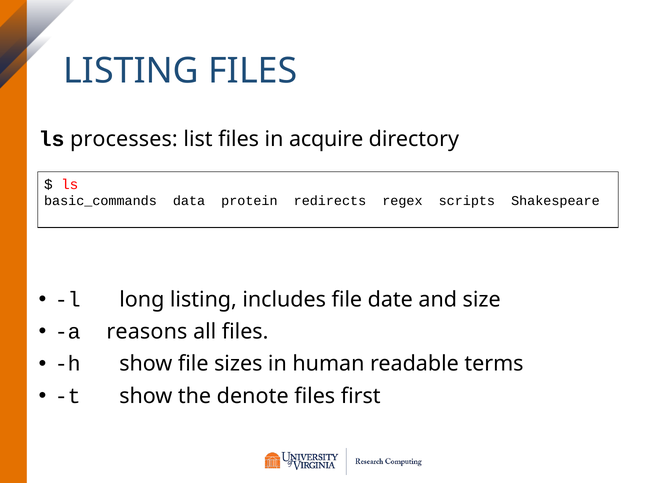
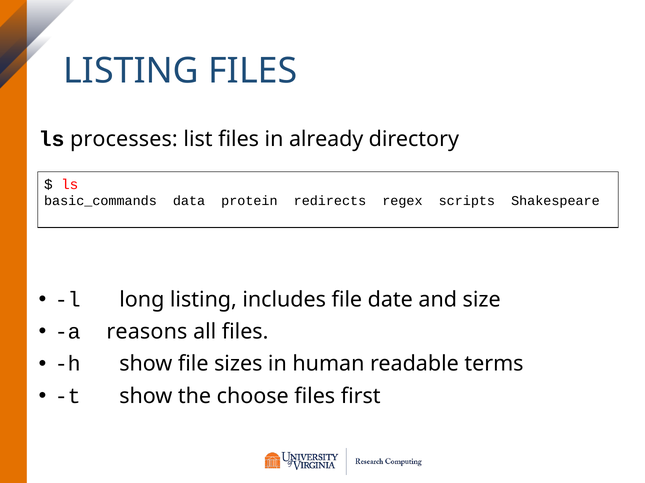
acquire: acquire -> already
denote: denote -> choose
